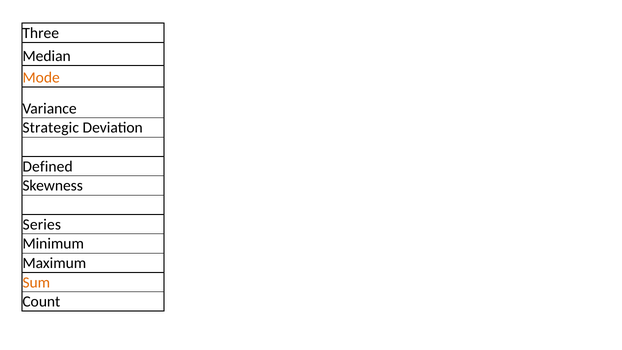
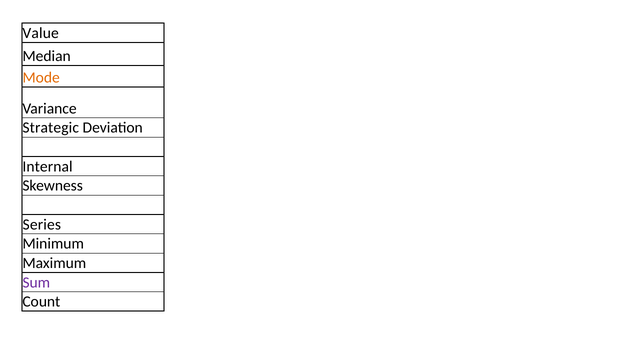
Three: Three -> Value
Defined: Defined -> Internal
Sum colour: orange -> purple
